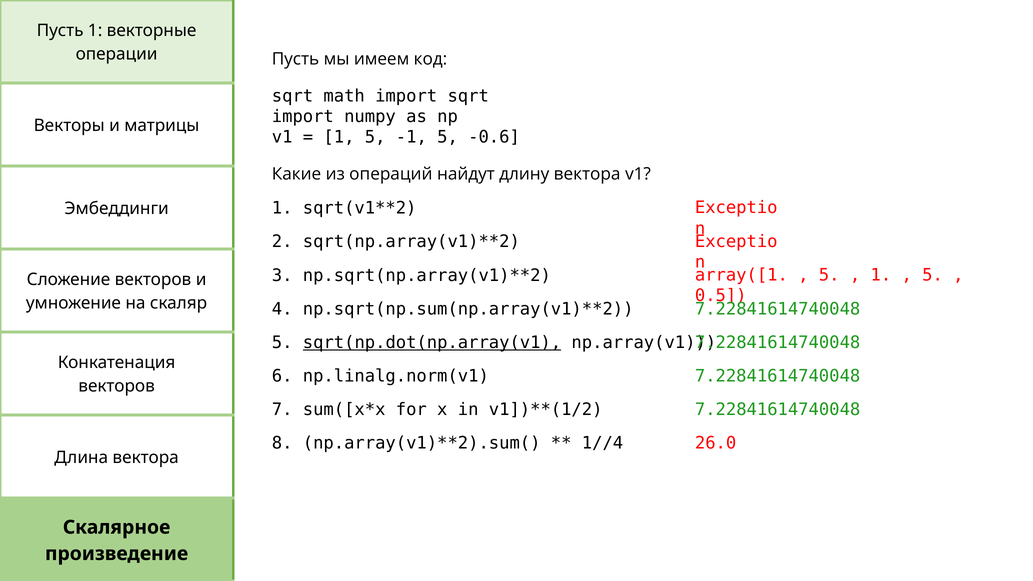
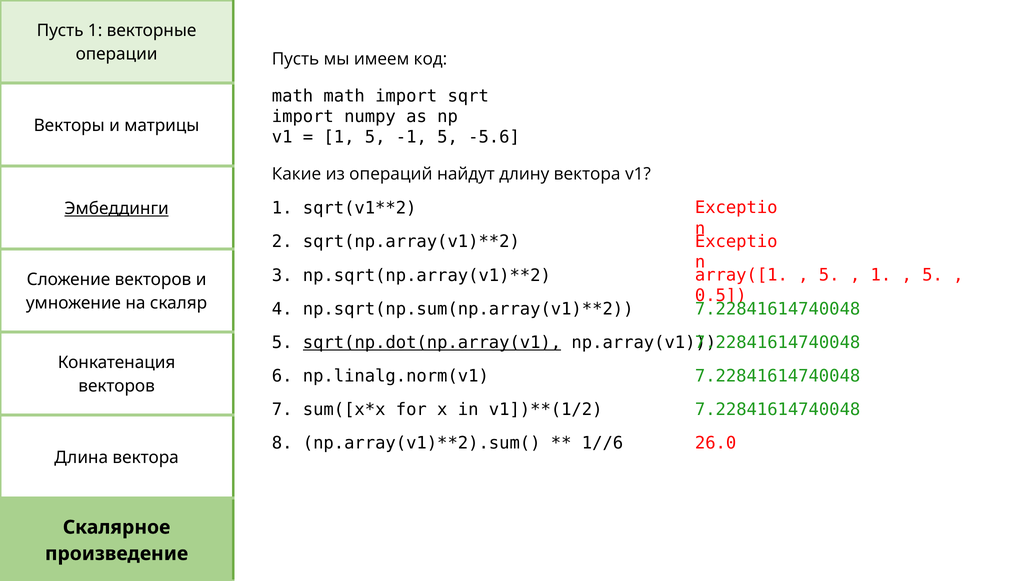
sqrt at (293, 96): sqrt -> math
-0.6: -0.6 -> -5.6
Эмбеддинги underline: none -> present
1//4: 1//4 -> 1//6
